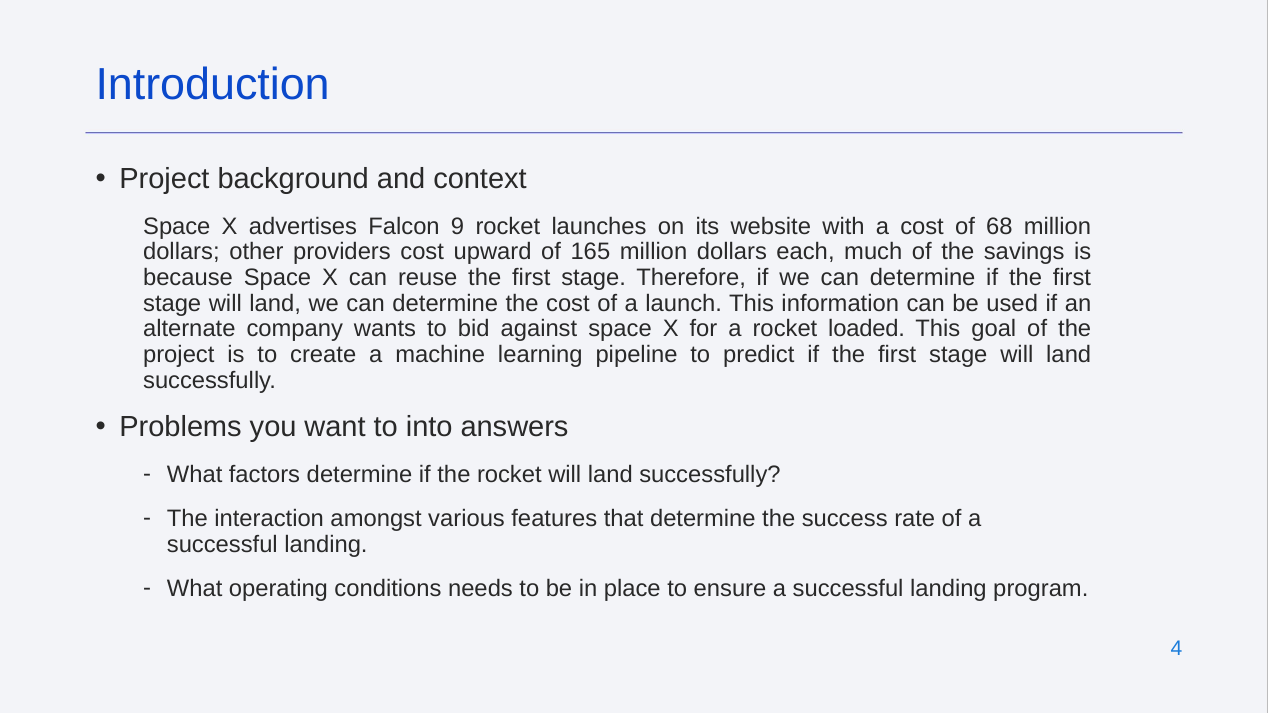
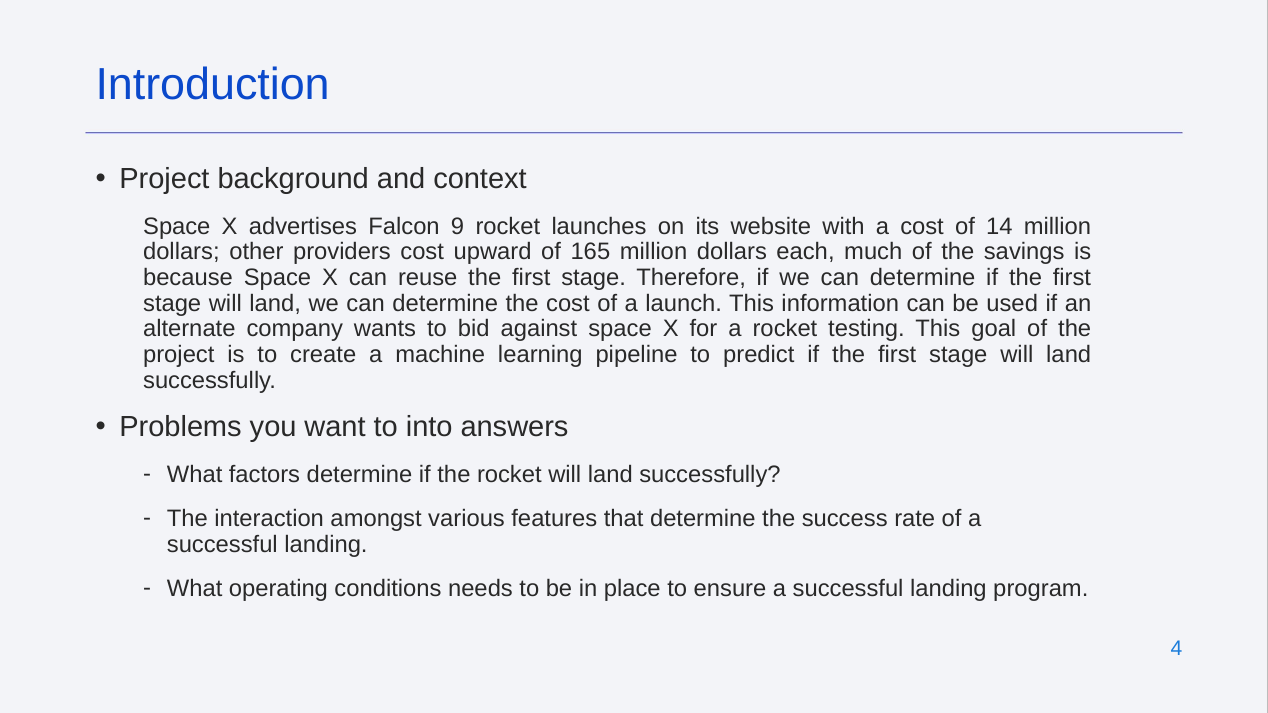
68: 68 -> 14
loaded: loaded -> testing
